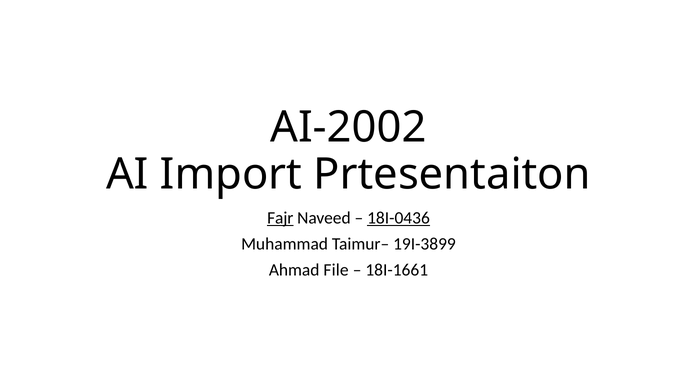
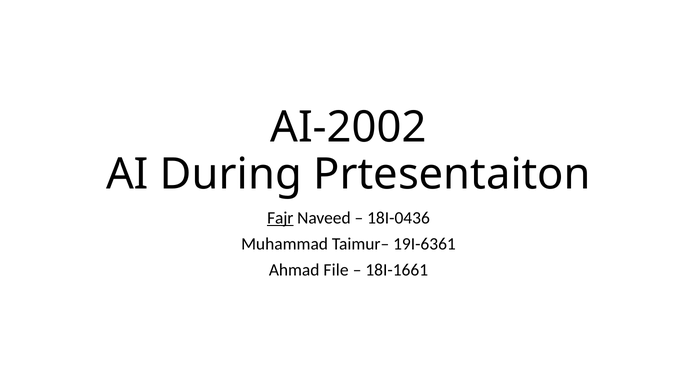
Import: Import -> During
18I-0436 underline: present -> none
19I-3899: 19I-3899 -> 19I-6361
